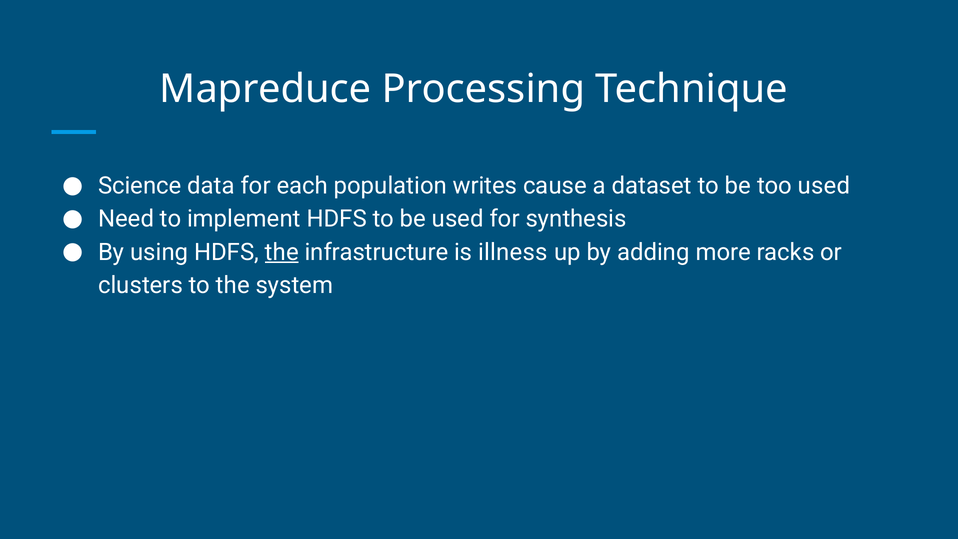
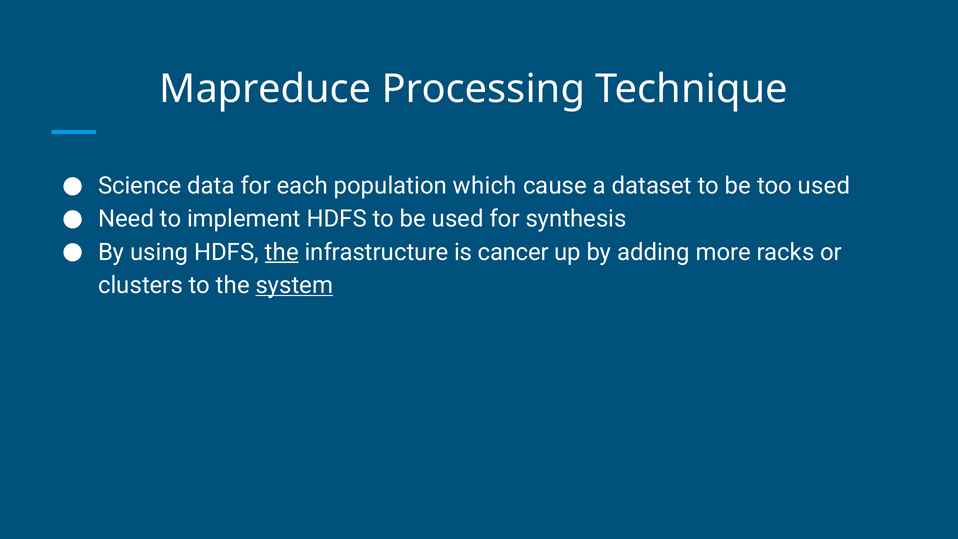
writes: writes -> which
illness: illness -> cancer
system underline: none -> present
